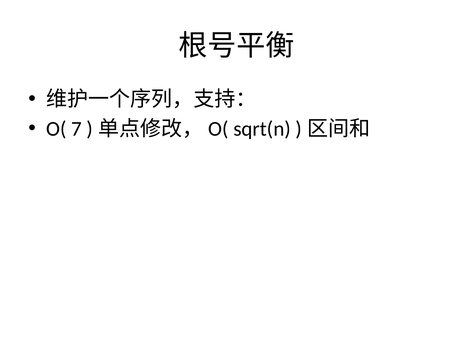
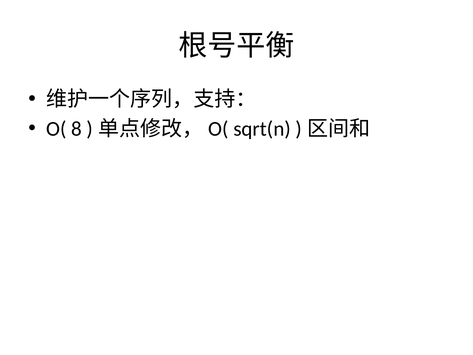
7: 7 -> 8
